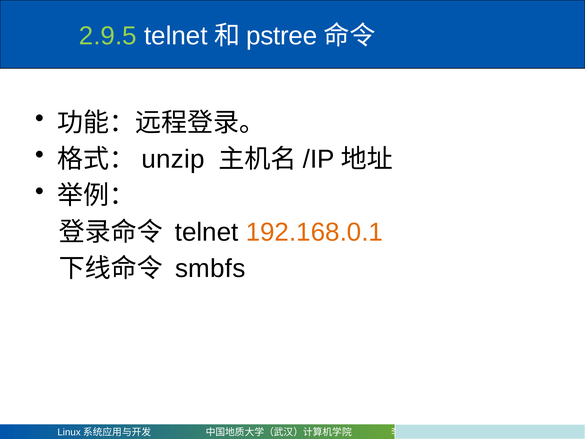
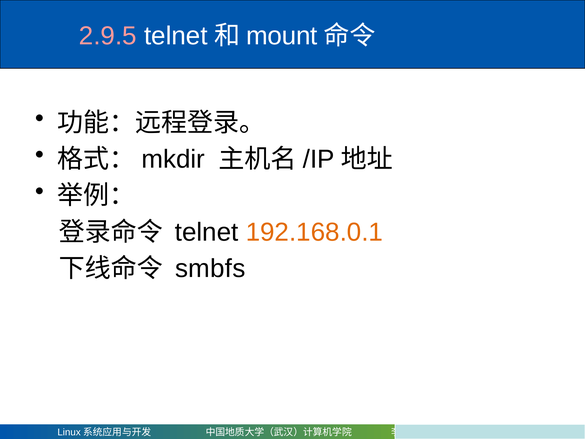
2.9.5 colour: light green -> pink
pstree: pstree -> mount
unzip: unzip -> mkdir
